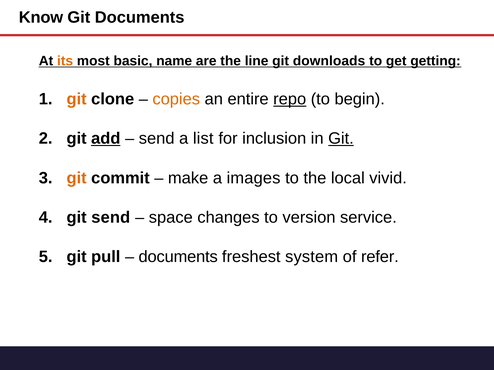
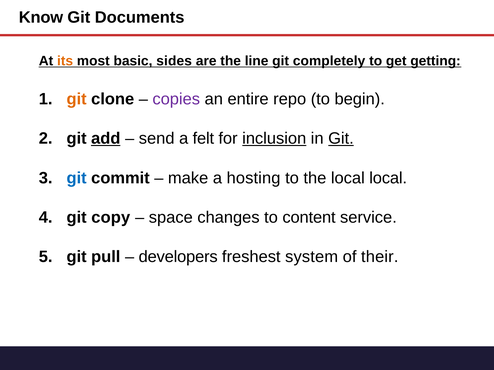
name: name -> sides
downloads: downloads -> completely
copies colour: orange -> purple
repo underline: present -> none
list: list -> felt
inclusion underline: none -> present
git at (77, 178) colour: orange -> blue
images: images -> hosting
local vivid: vivid -> local
git send: send -> copy
version: version -> content
documents at (178, 257): documents -> developers
refer: refer -> their
